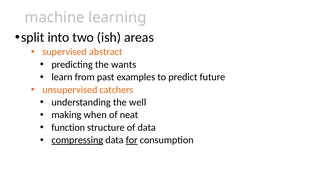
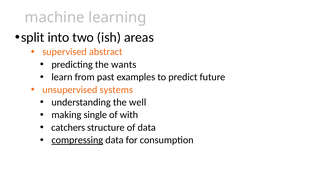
catchers: catchers -> systems
when: when -> single
neat: neat -> with
function: function -> catchers
for underline: present -> none
